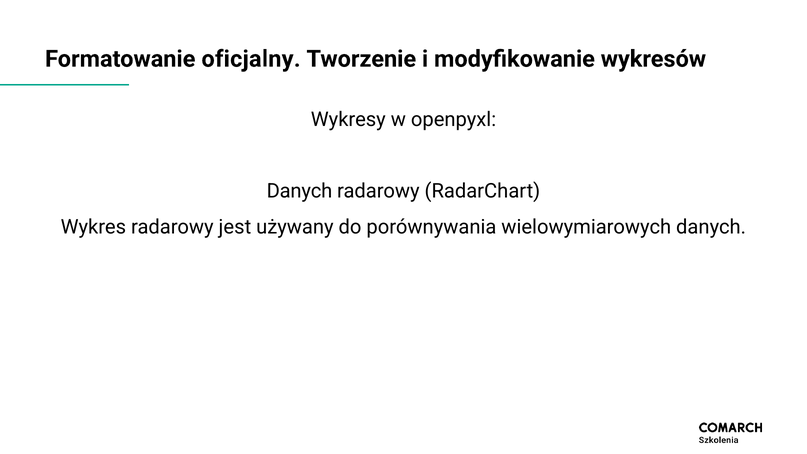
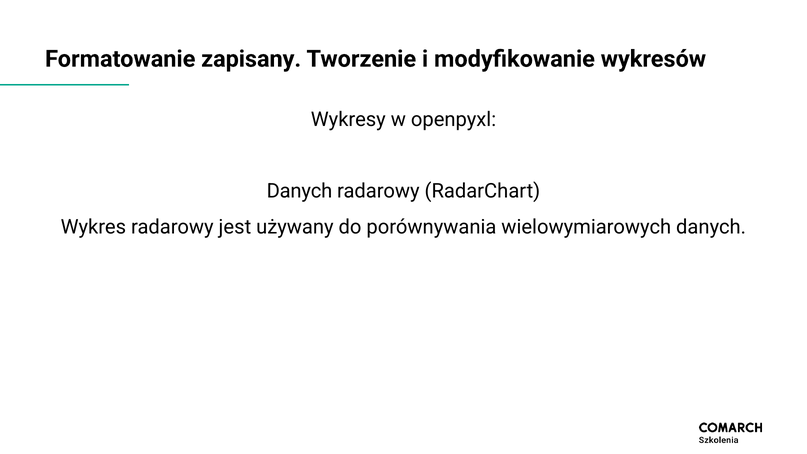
oficjalny: oficjalny -> zapisany
